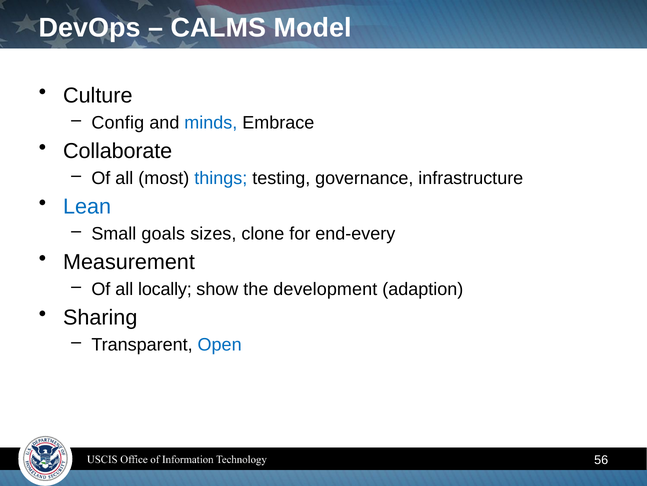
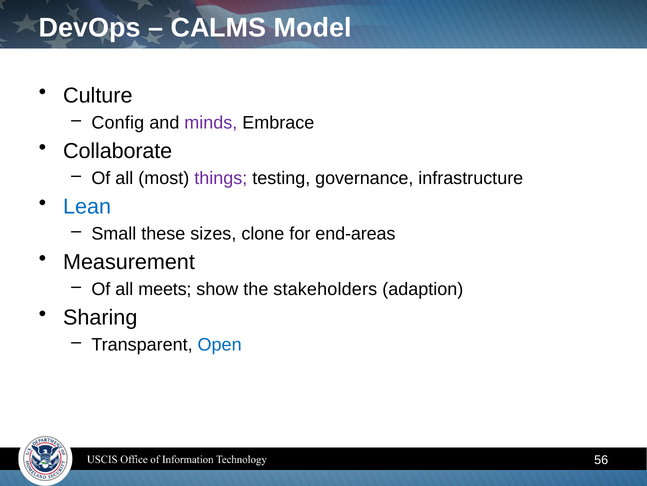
minds colour: blue -> purple
things colour: blue -> purple
goals: goals -> these
end-every: end-every -> end-areas
locally: locally -> meets
development: development -> stakeholders
